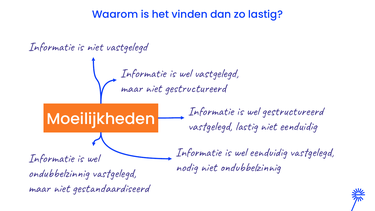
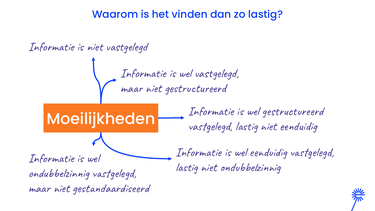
nodig at (187, 167): nodig -> lastig
